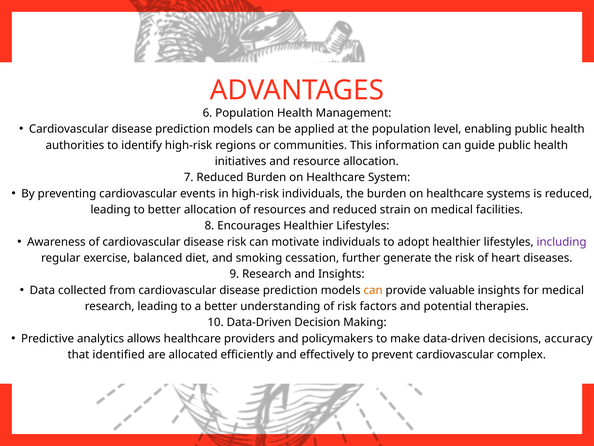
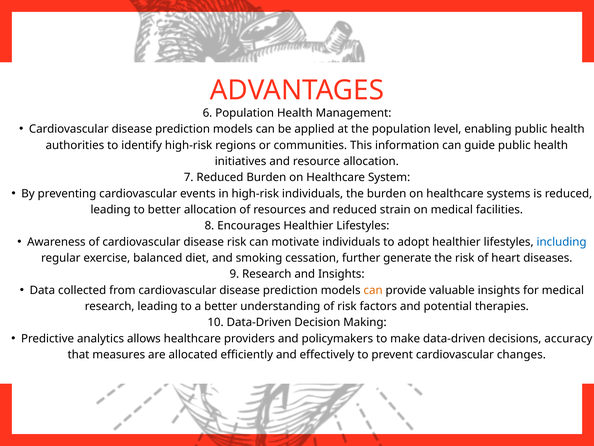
including colour: purple -> blue
identified: identified -> measures
complex: complex -> changes
